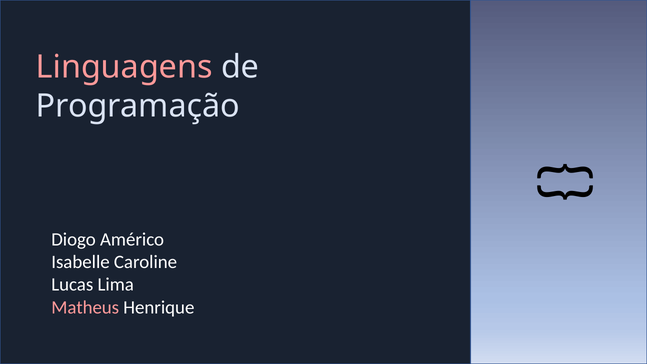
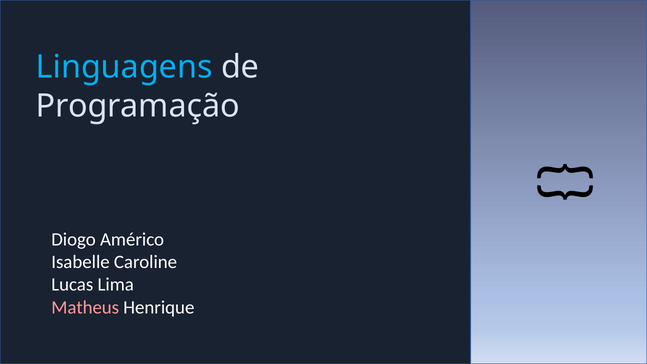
Linguagens colour: pink -> light blue
